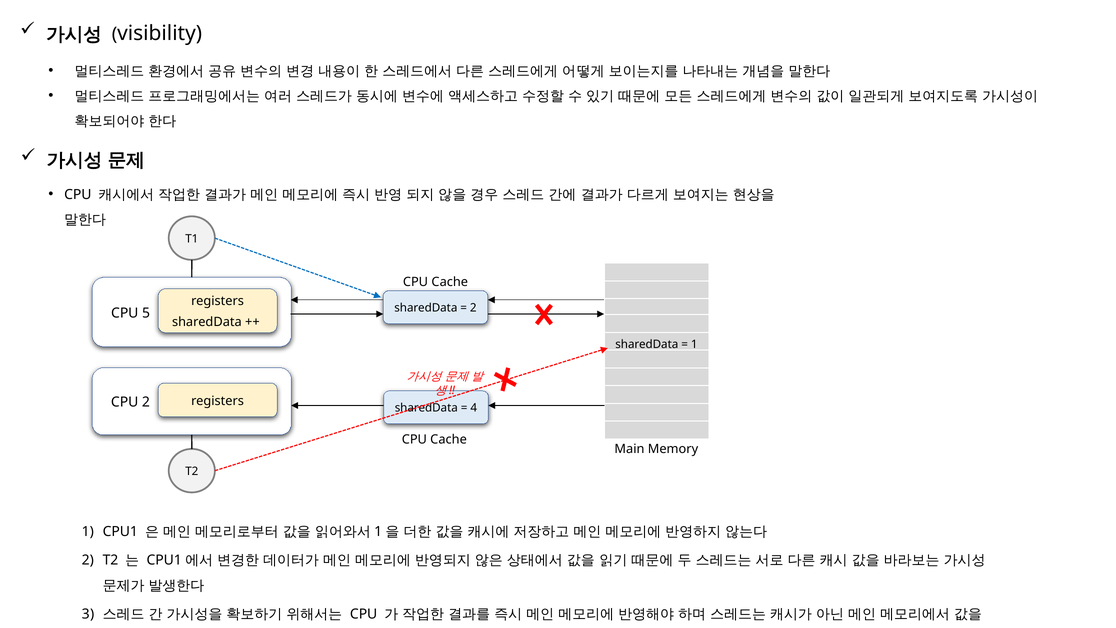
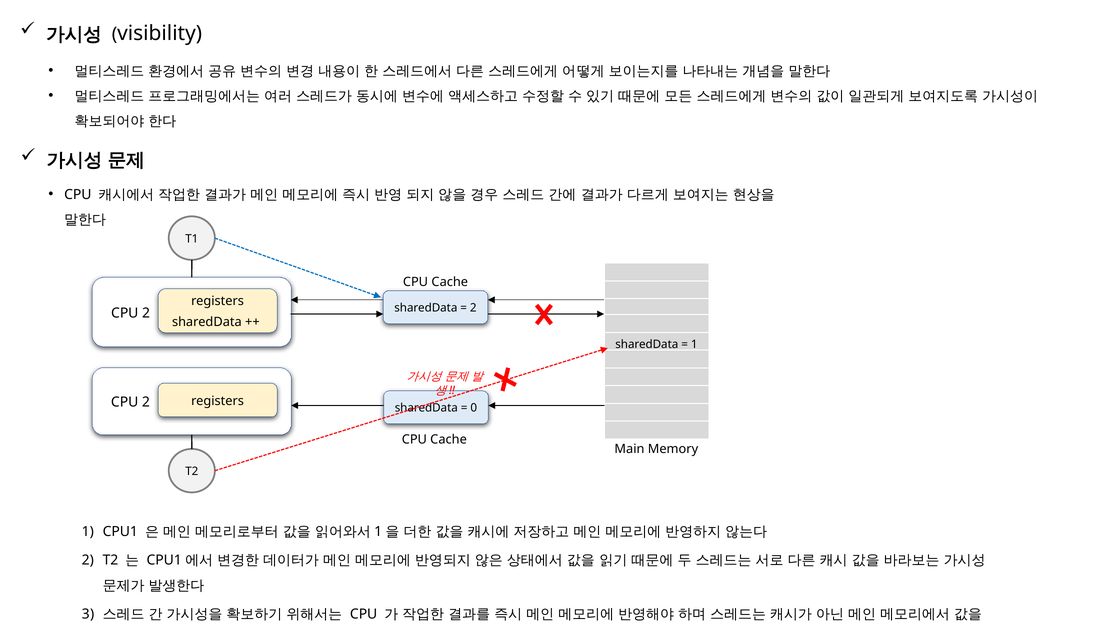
5 at (146, 313): 5 -> 2
4: 4 -> 0
